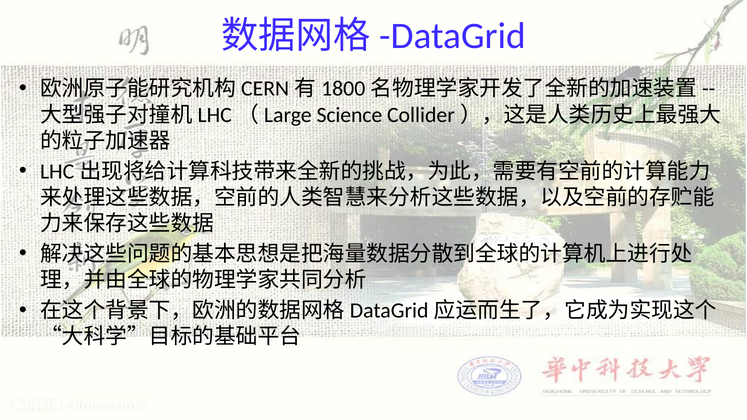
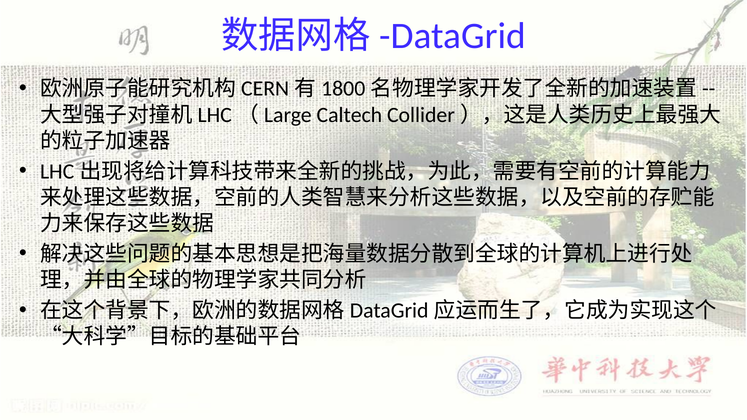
Science: Science -> Caltech
